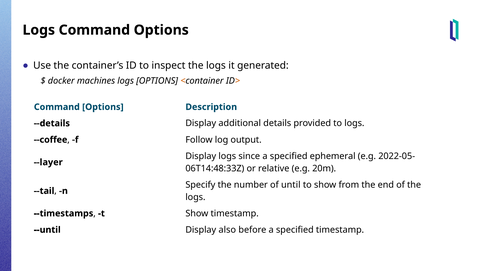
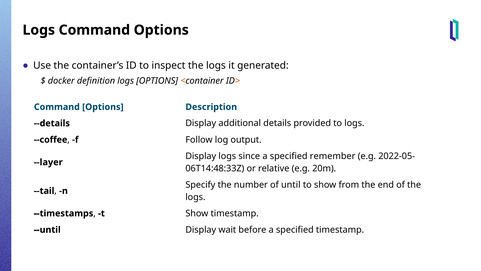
machines: machines -> definition
ephemeral: ephemeral -> remember
also: also -> wait
